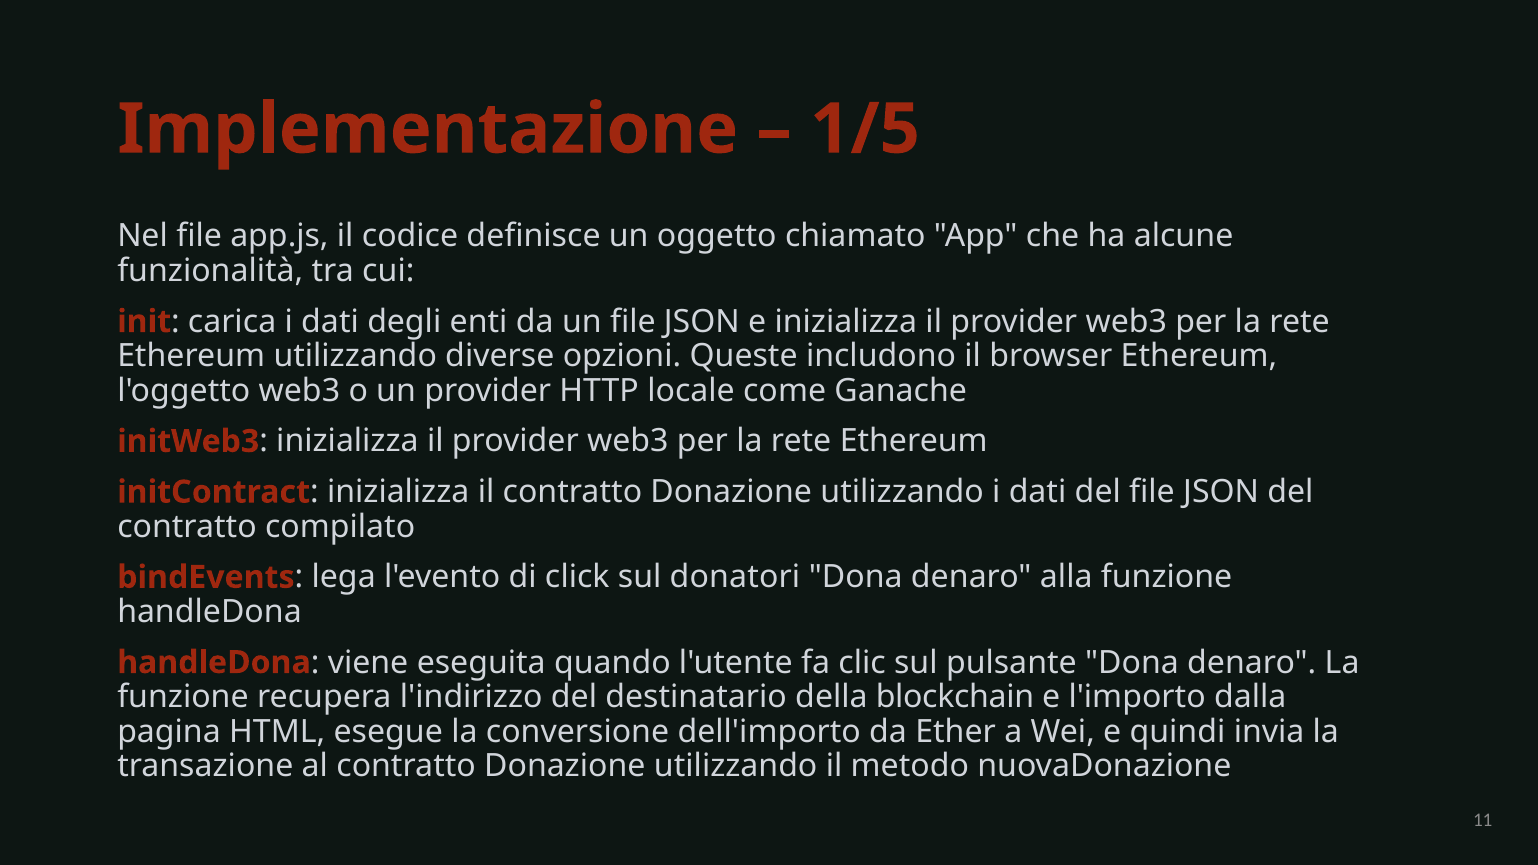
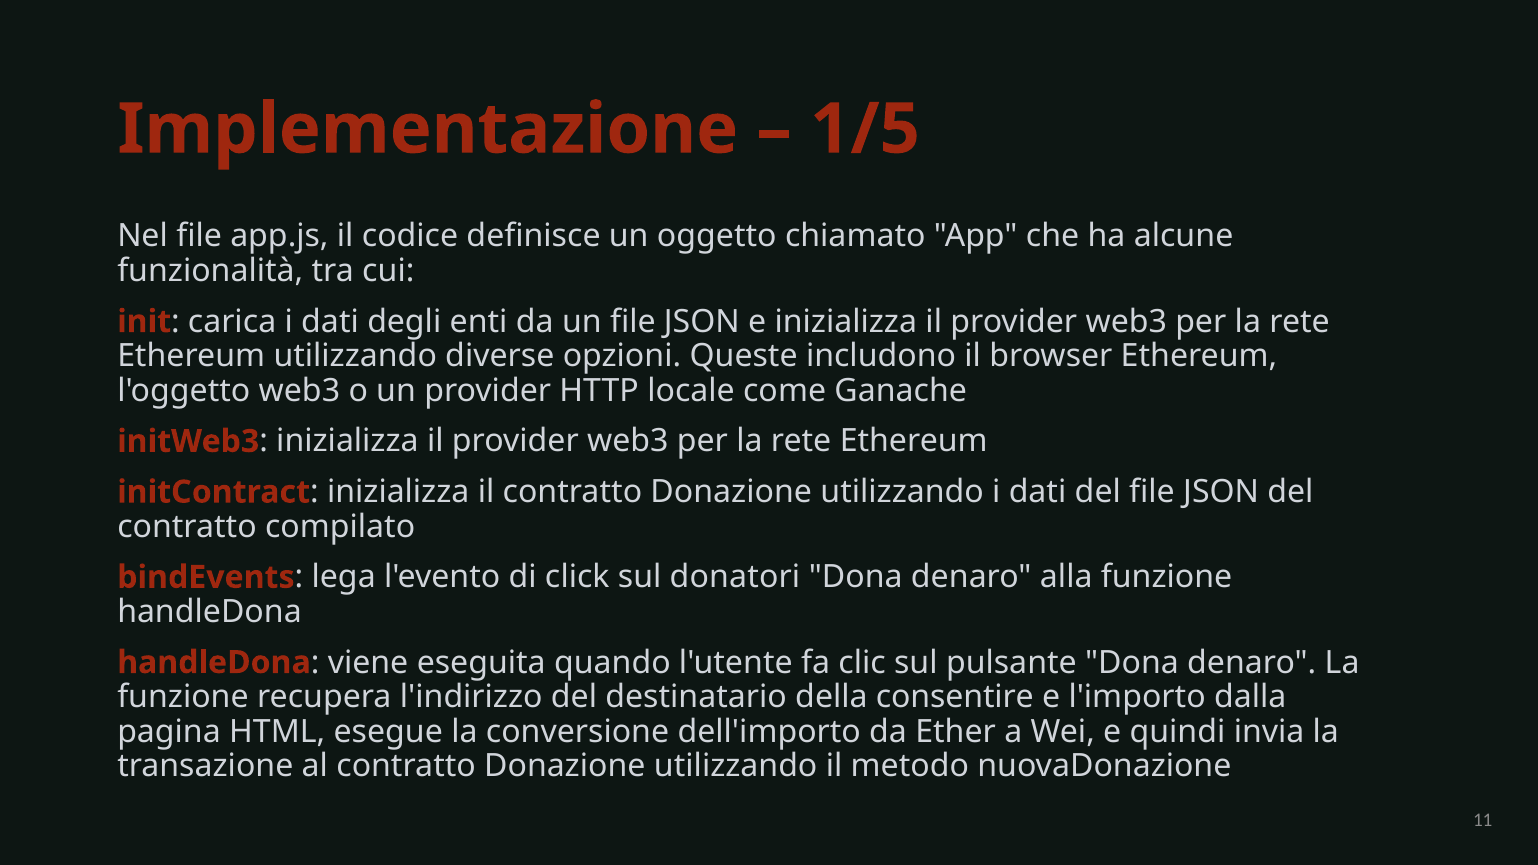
blockchain: blockchain -> consentire
